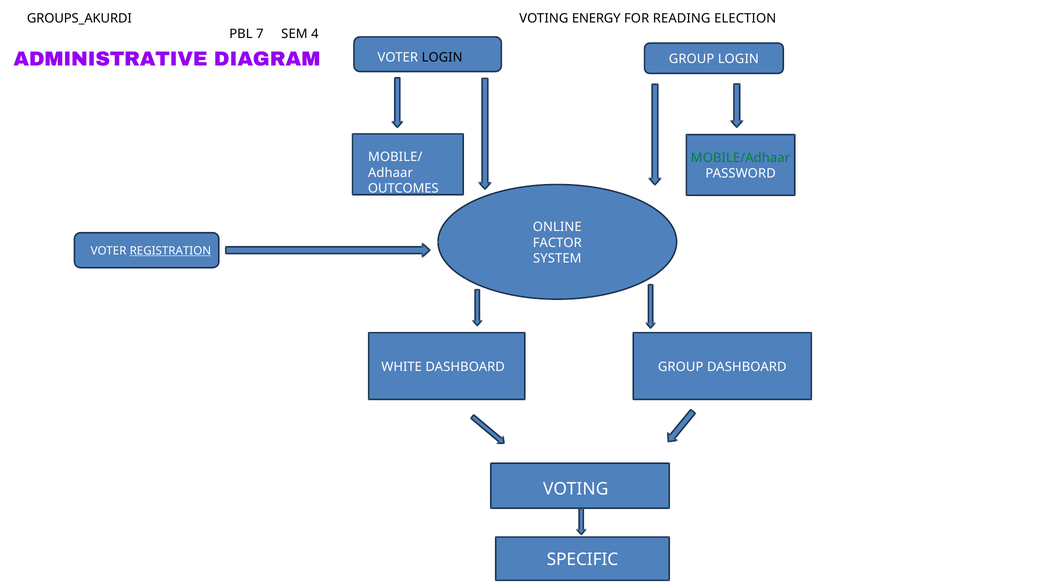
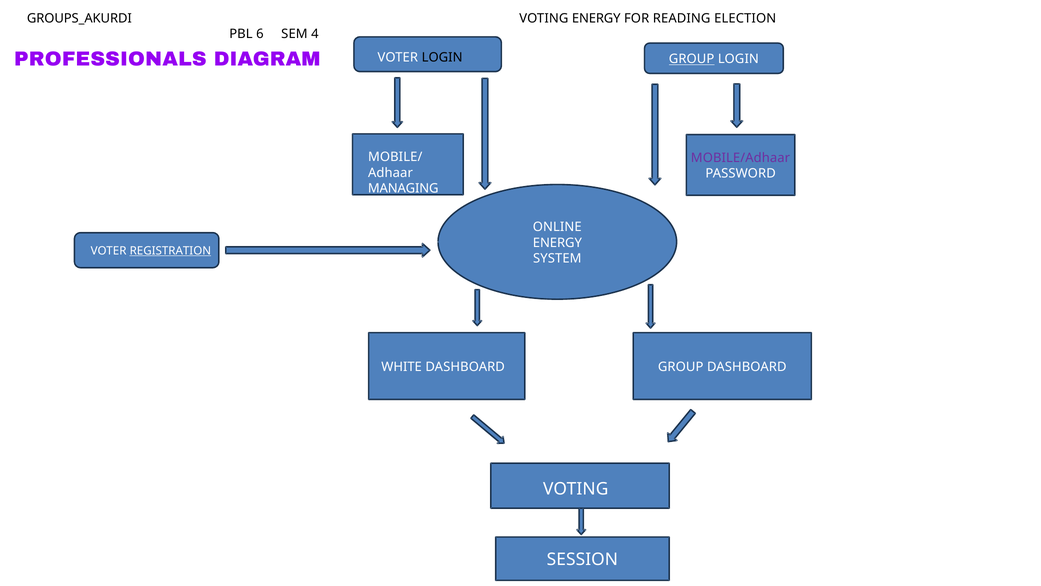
7: 7 -> 6
ADMINISTRATIVE: ADMINISTRATIVE -> PROFESSIONALS
GROUP at (692, 59) underline: none -> present
MOBILE/Adhaar colour: green -> purple
OUTCOMES: OUTCOMES -> MANAGING
FACTOR at (557, 243): FACTOR -> ENERGY
SPECIFIC: SPECIFIC -> SESSION
